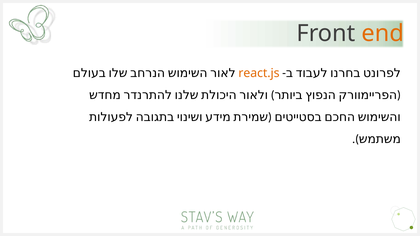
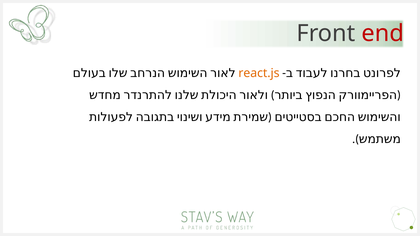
end colour: orange -> red
